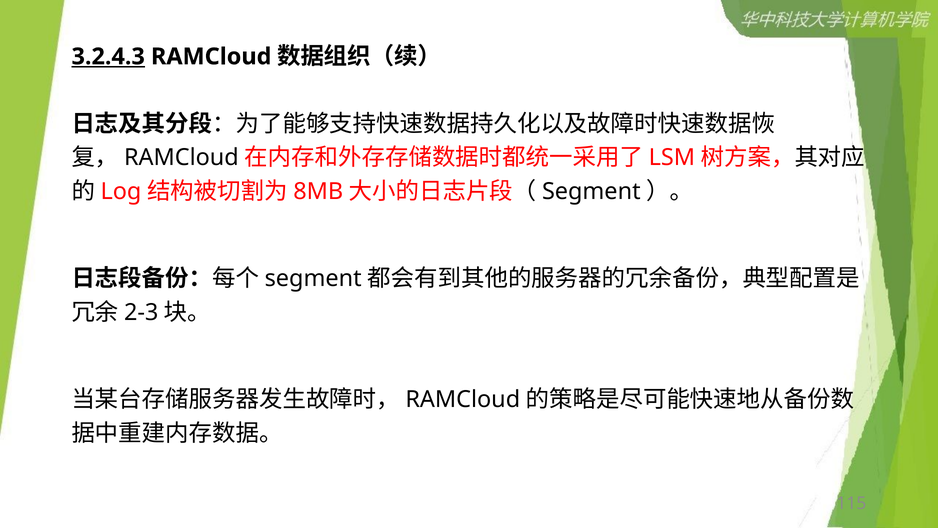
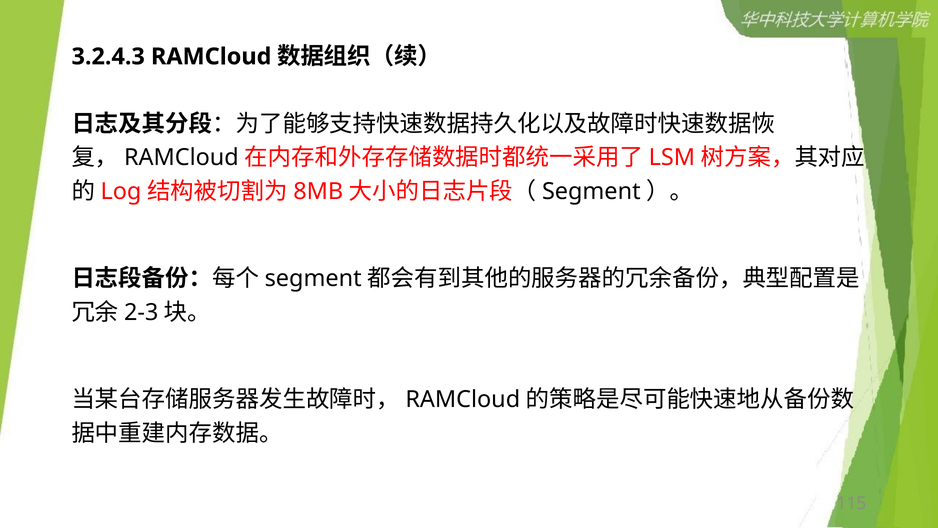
3.2.4.3 underline: present -> none
